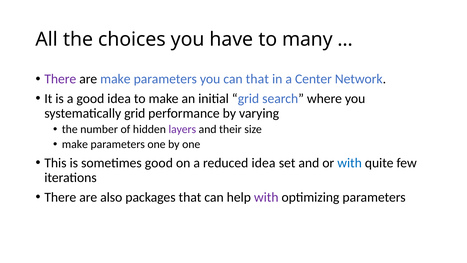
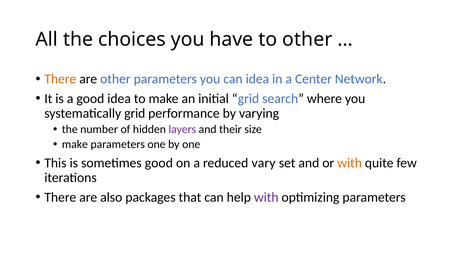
to many: many -> other
There at (60, 79) colour: purple -> orange
are make: make -> other
can that: that -> idea
reduced idea: idea -> vary
with at (350, 163) colour: blue -> orange
